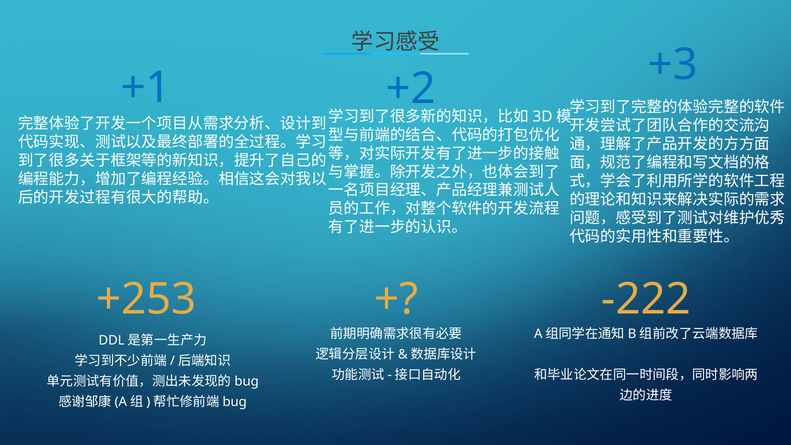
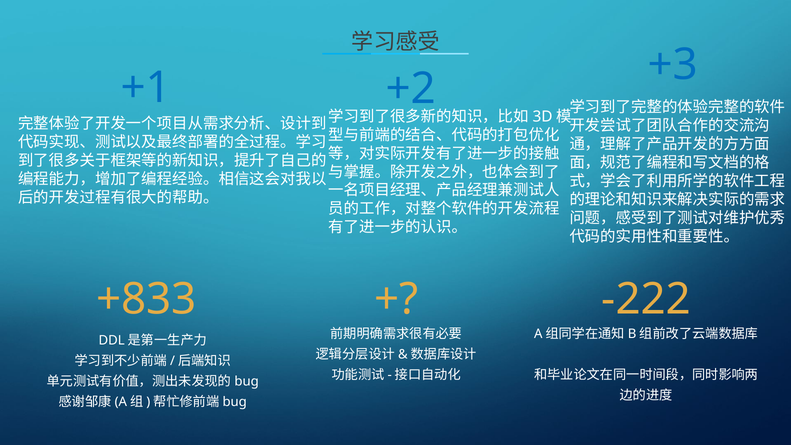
+253: +253 -> +833
